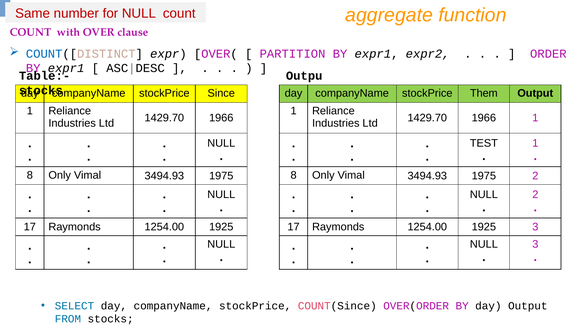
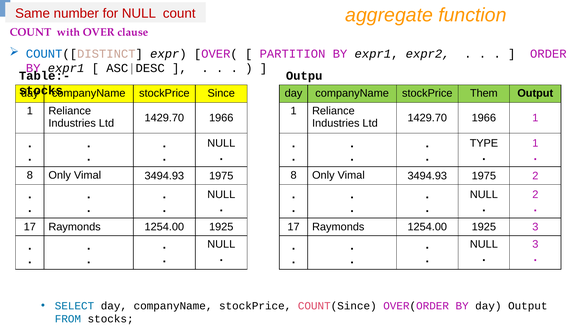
TEST: TEST -> TYPE
